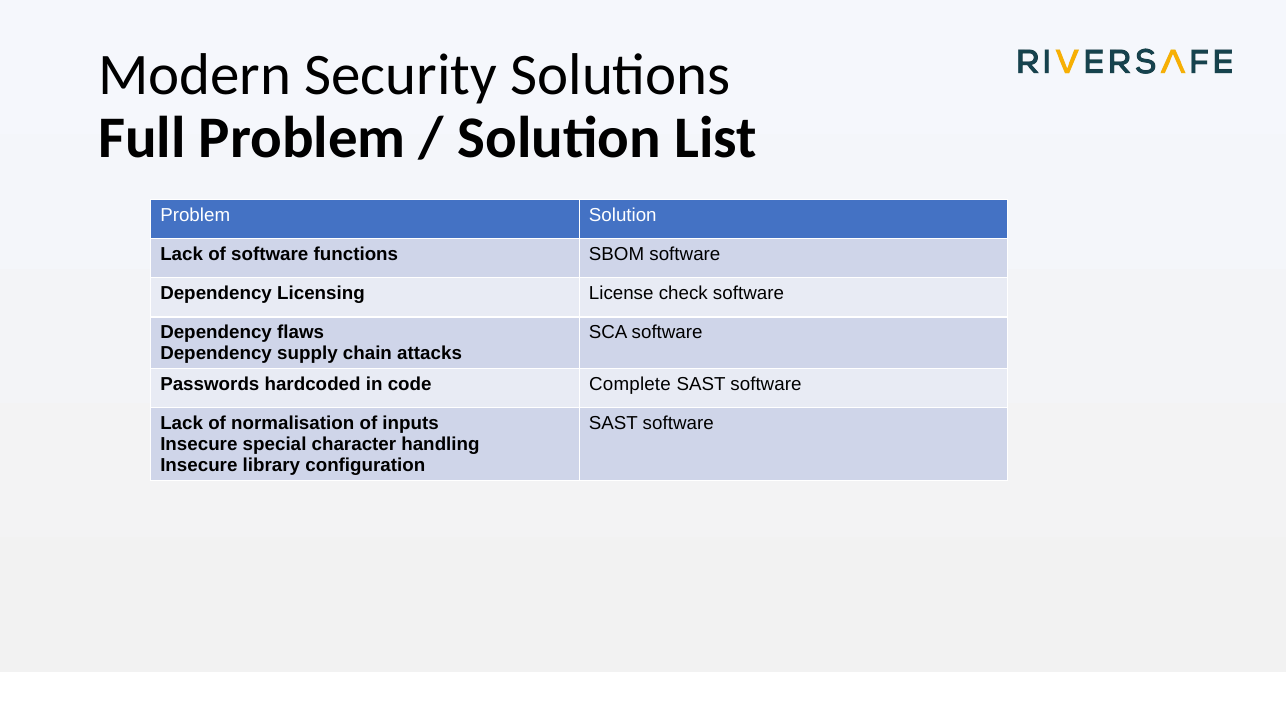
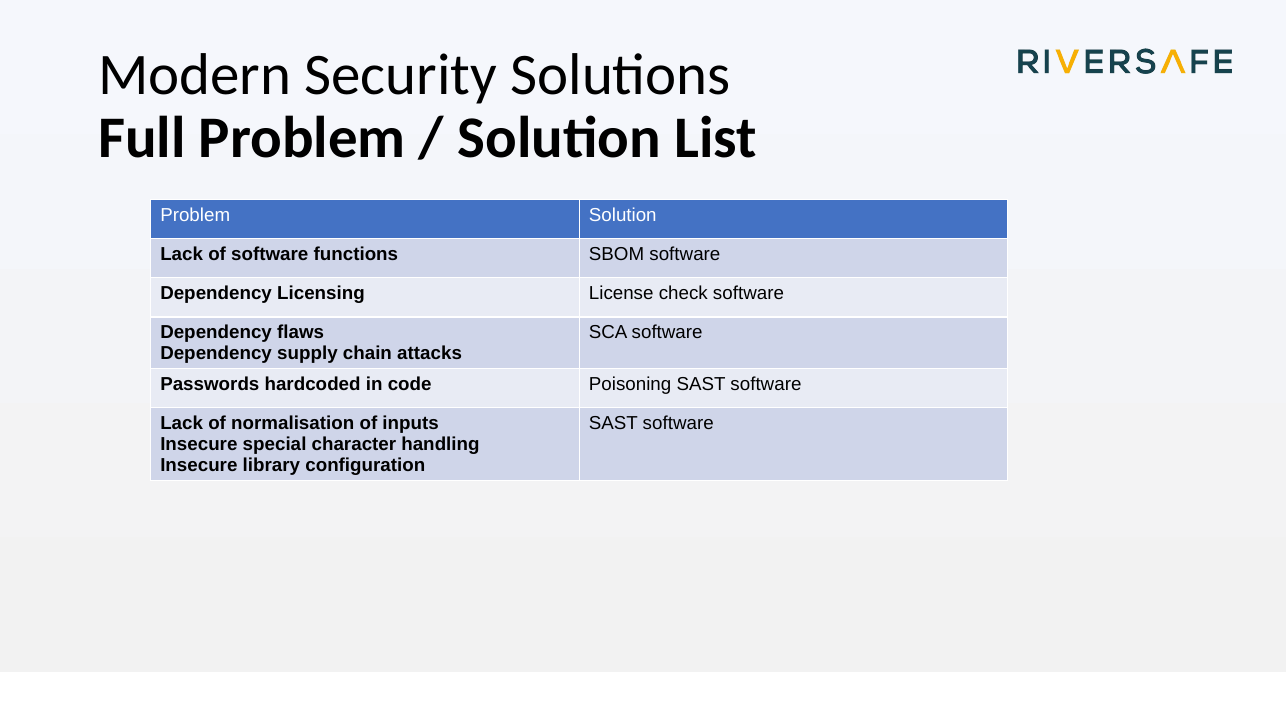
Complete: Complete -> Poisoning
